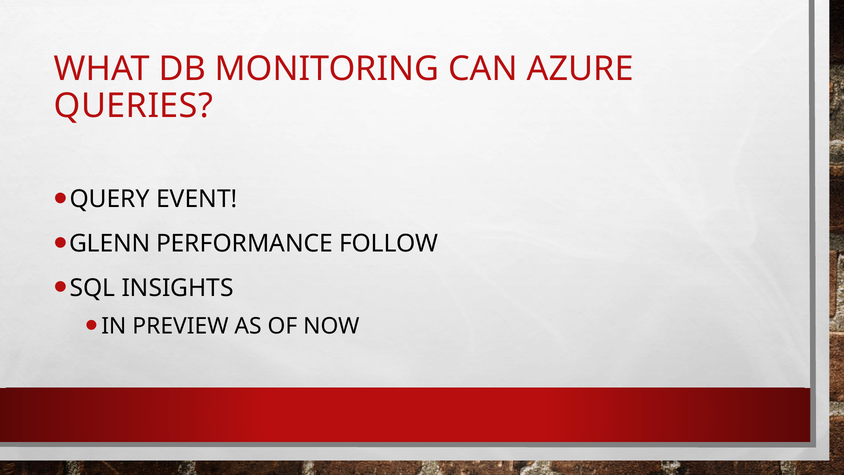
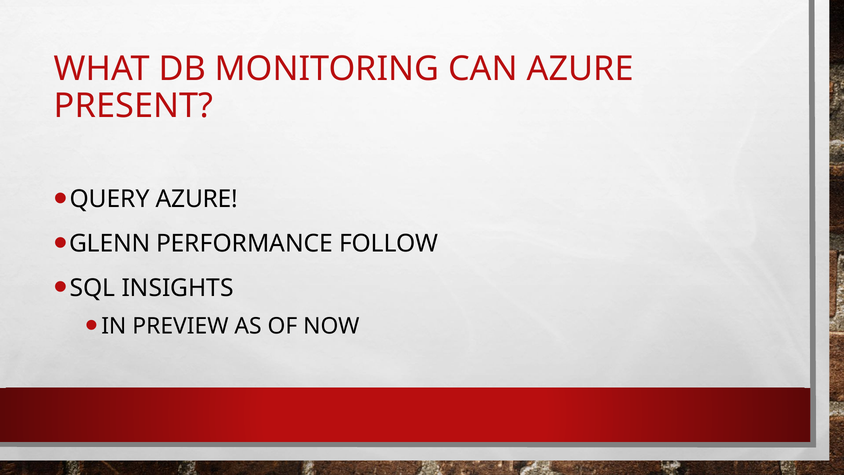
QUERIES: QUERIES -> PRESENT
QUERY EVENT: EVENT -> AZURE
